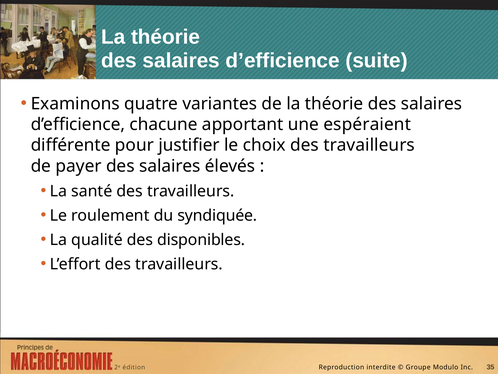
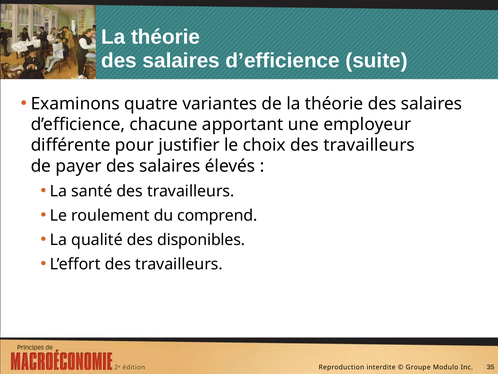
espéraient: espéraient -> employeur
syndiquée: syndiquée -> comprend
